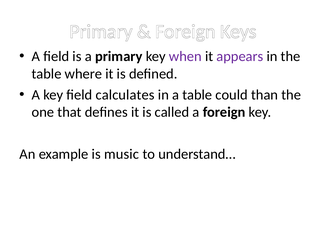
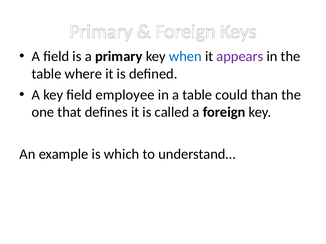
when colour: purple -> blue
calculates: calculates -> employee
music: music -> which
